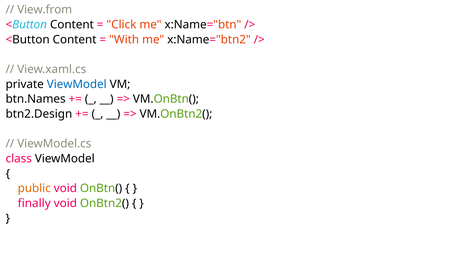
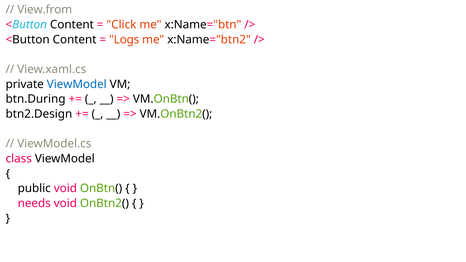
With: With -> Logs
btn.Names: btn.Names -> btn.During
public colour: orange -> black
finally: finally -> needs
